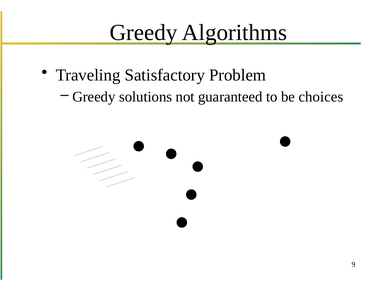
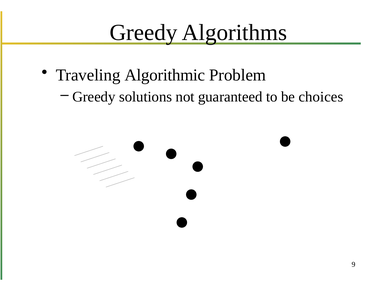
Satisfactory: Satisfactory -> Algorithmic
